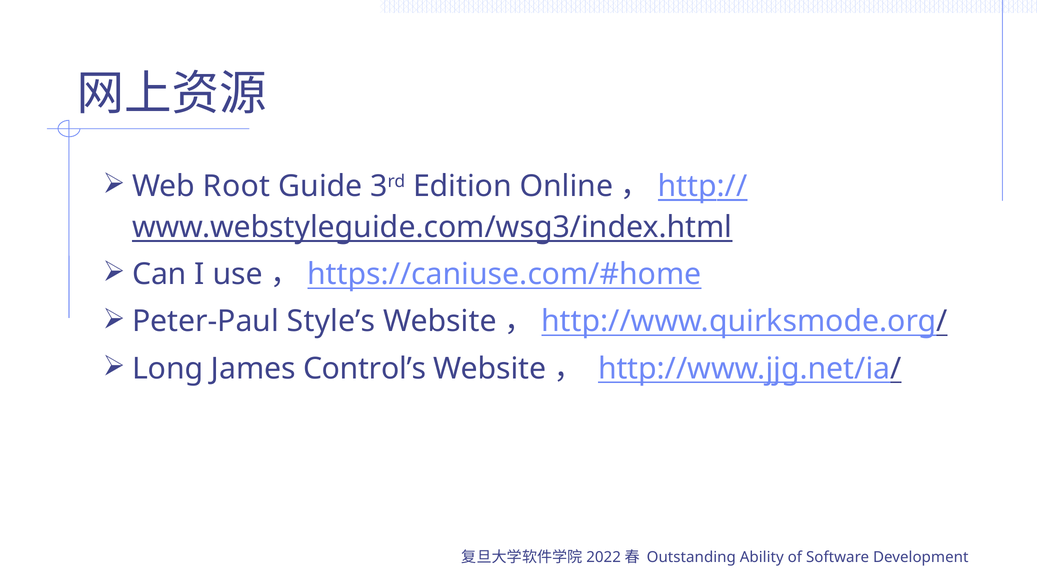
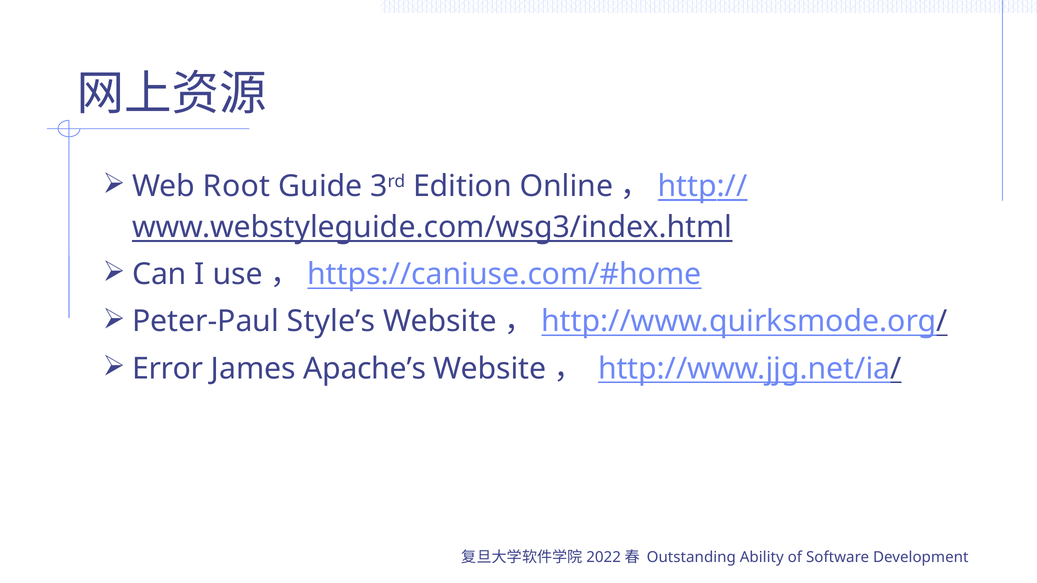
Long: Long -> Error
Control’s: Control’s -> Apache’s
